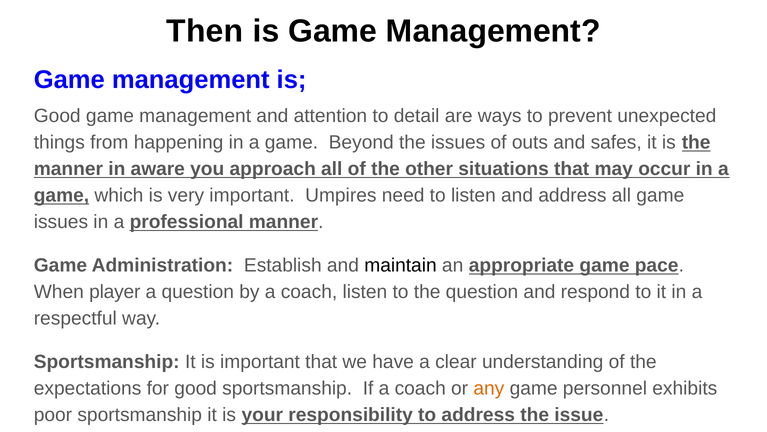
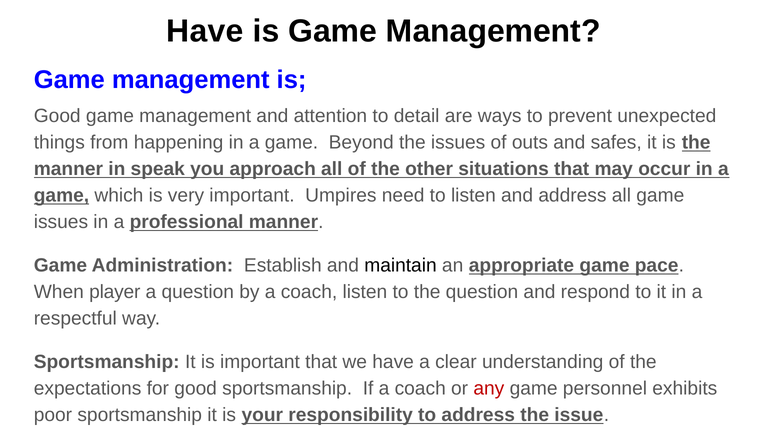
Then at (205, 31): Then -> Have
aware: aware -> speak
any colour: orange -> red
